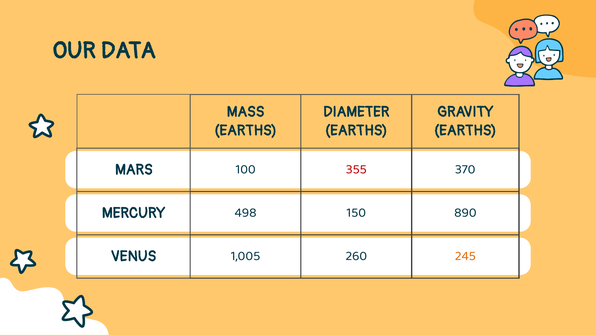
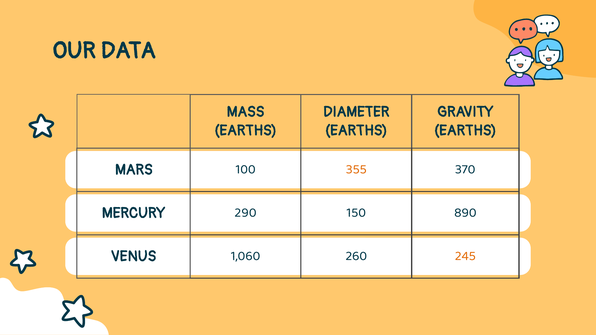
355 colour: red -> orange
498: 498 -> 290
1,005: 1,005 -> 1,060
